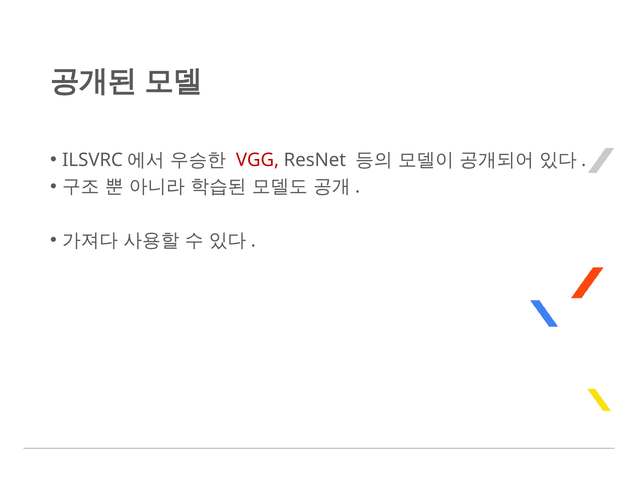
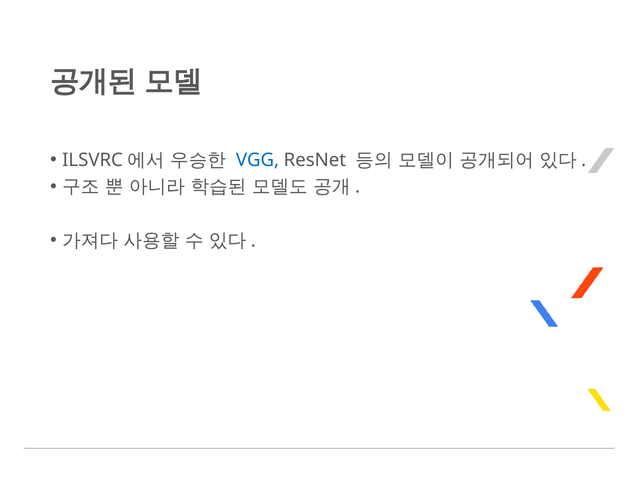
VGG colour: red -> blue
